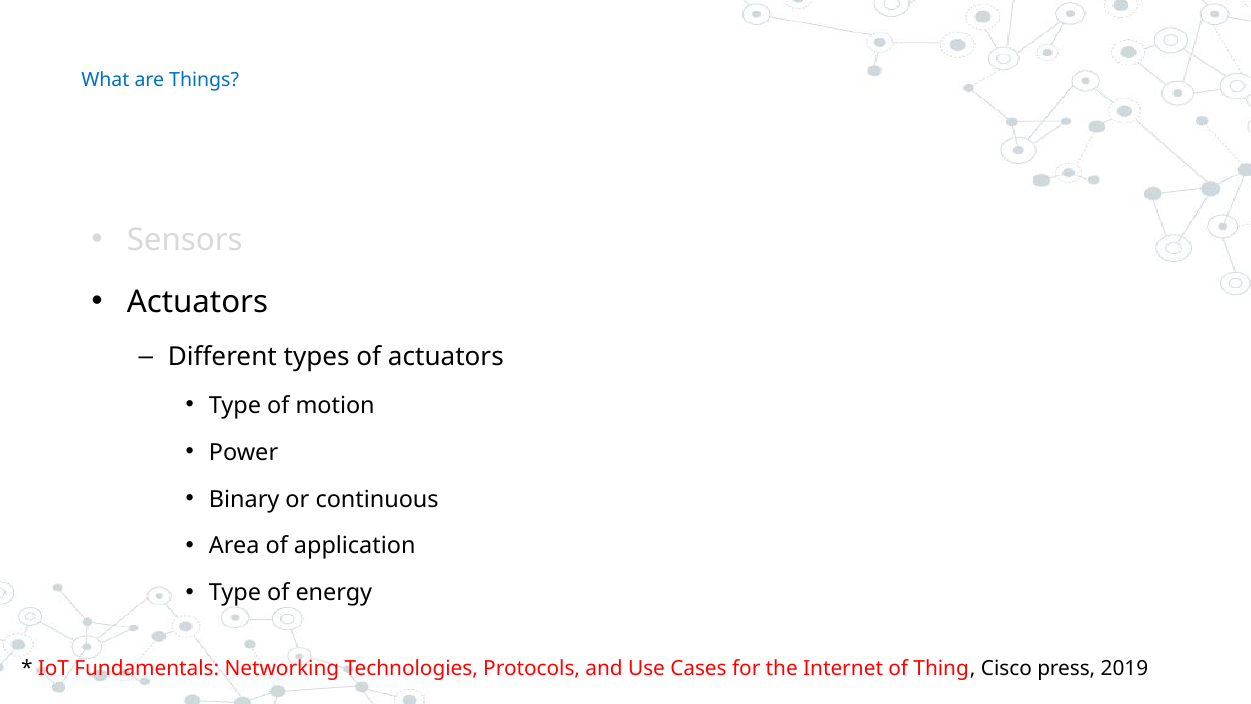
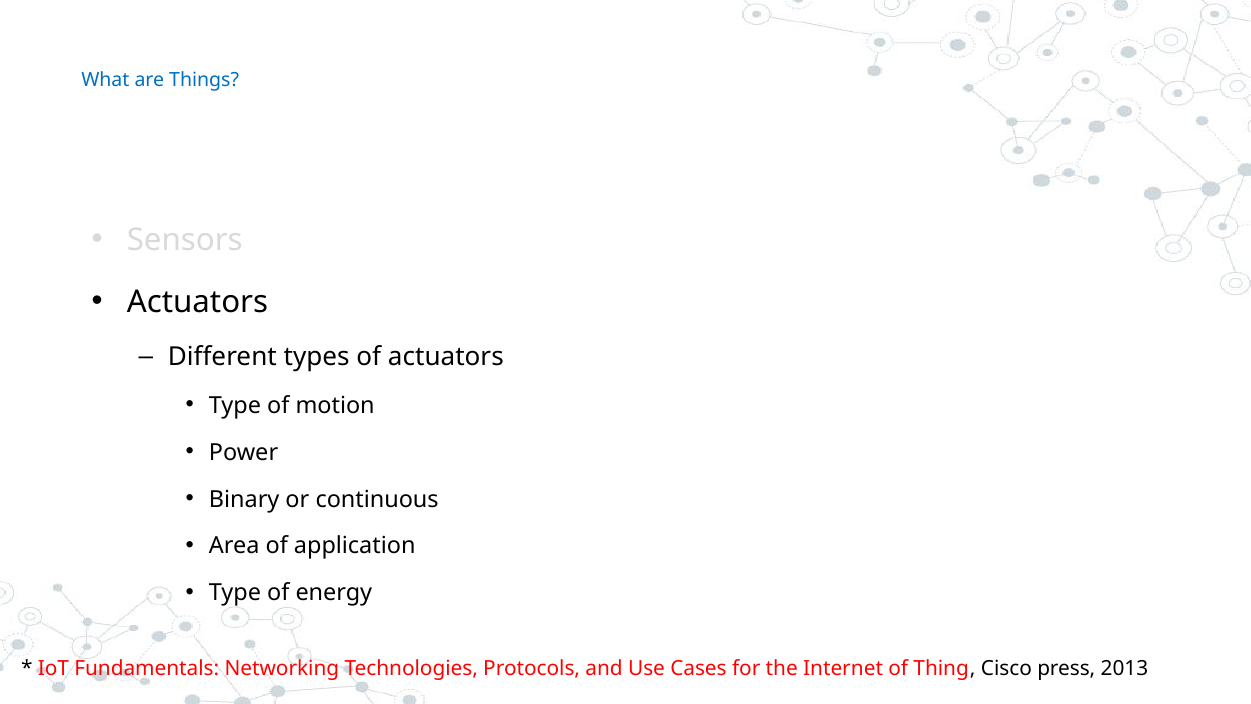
2019: 2019 -> 2013
